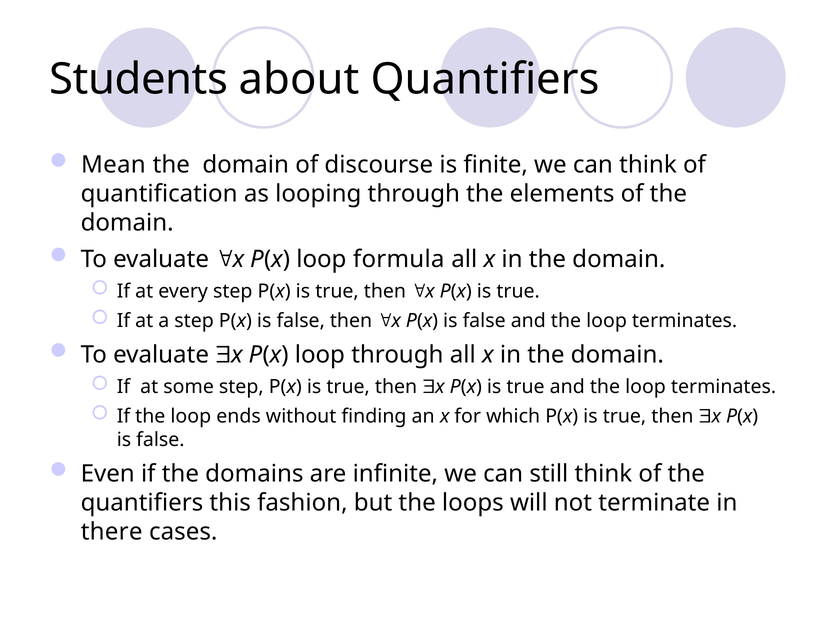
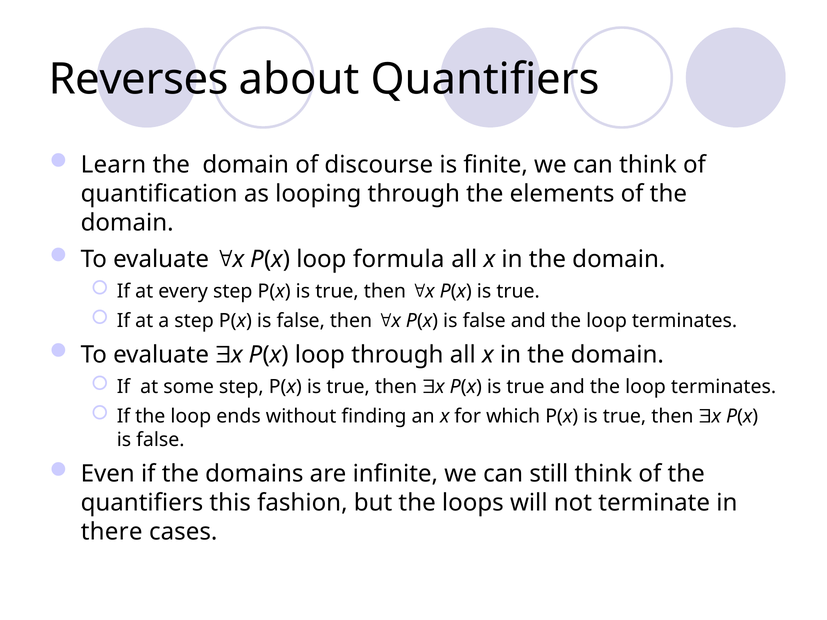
Students: Students -> Reverses
Mean: Mean -> Learn
